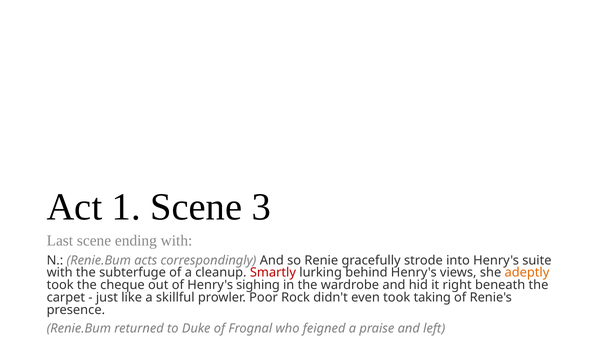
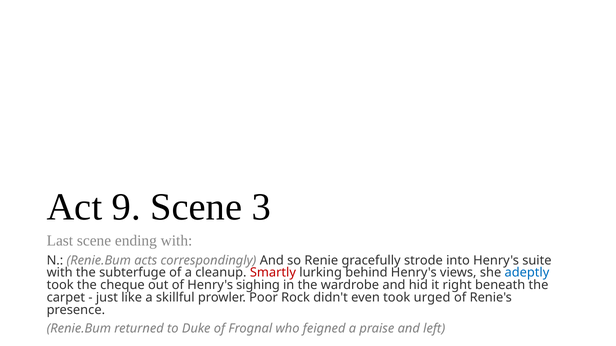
1: 1 -> 9
adeptly colour: orange -> blue
taking: taking -> urged
